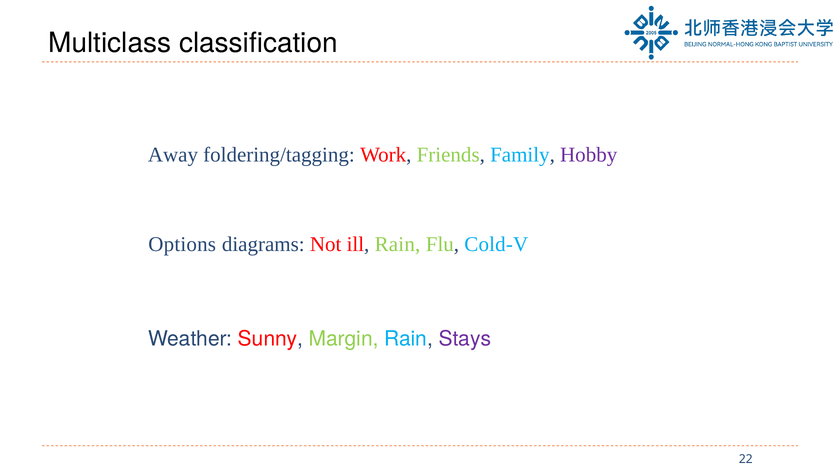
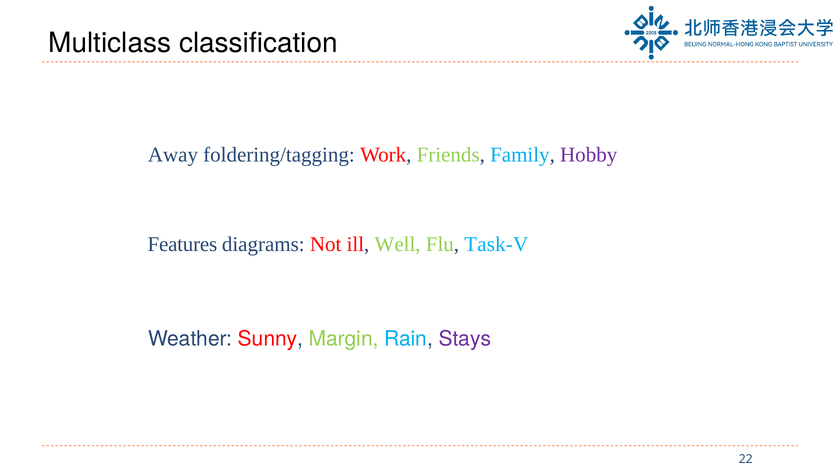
Options: Options -> Features
ill Rain: Rain -> Well
Cold-V: Cold-V -> Task-V
